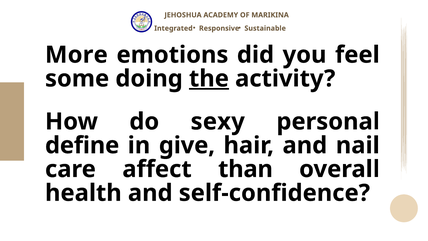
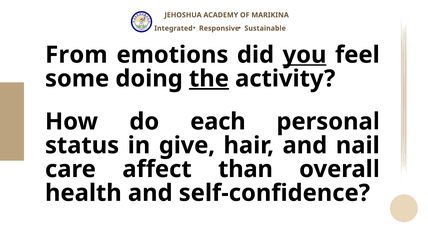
More: More -> From
you underline: none -> present
sexy: sexy -> each
define: define -> status
